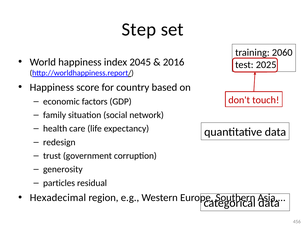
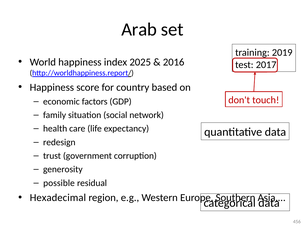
Step: Step -> Arab
2060: 2060 -> 2019
2045: 2045 -> 2025
2025: 2025 -> 2017
particles: particles -> possible
